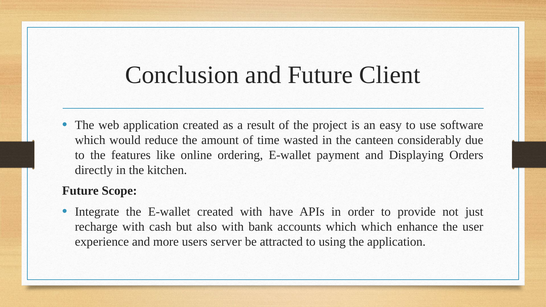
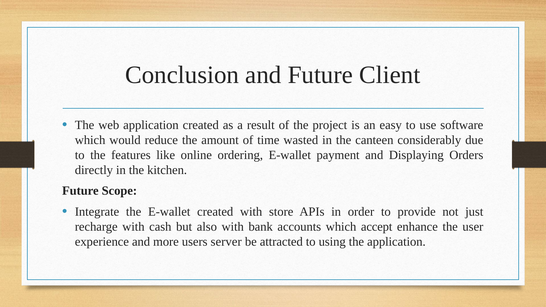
have: have -> store
which which: which -> accept
